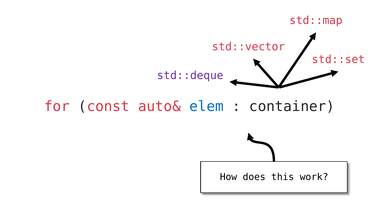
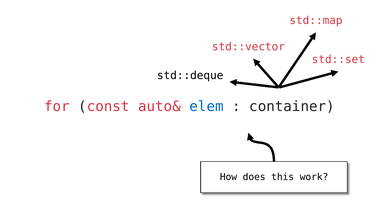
std::deque colour: purple -> black
